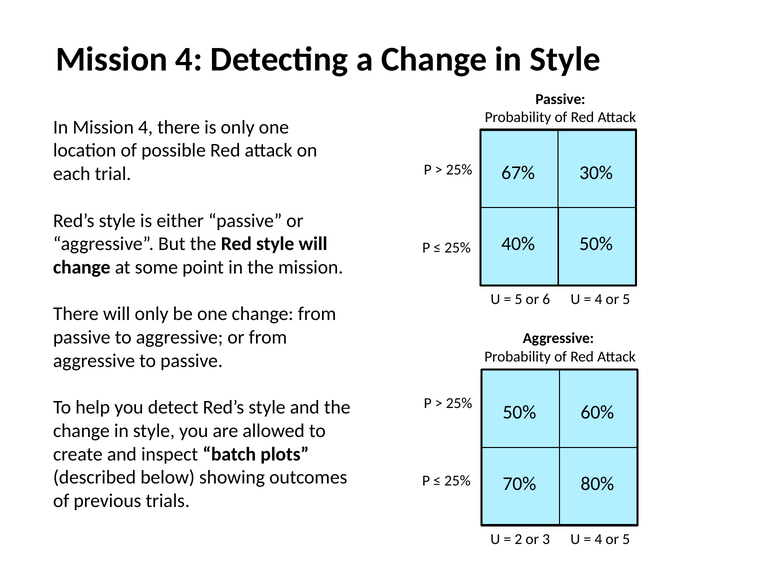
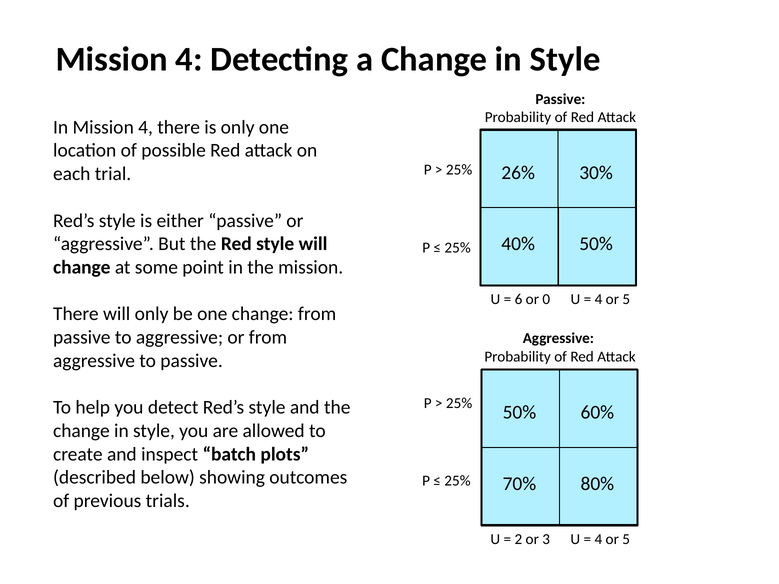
67%: 67% -> 26%
5 at (519, 300): 5 -> 6
6: 6 -> 0
